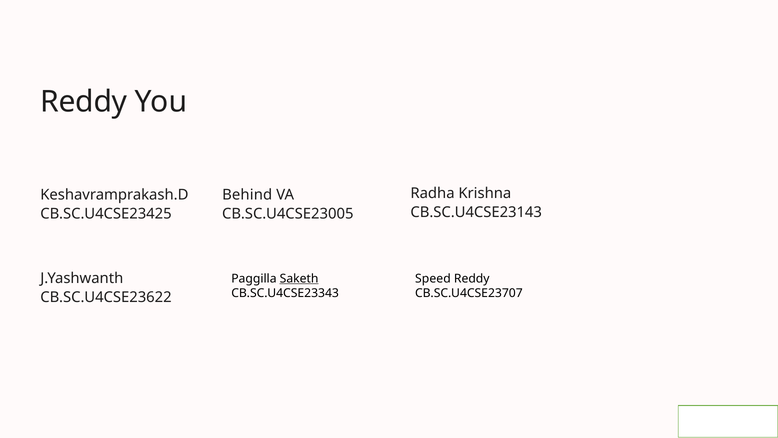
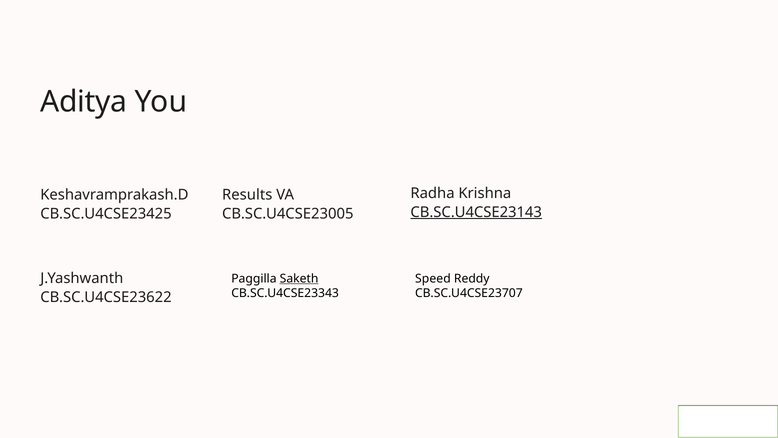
Reddy at (84, 102): Reddy -> Aditya
Behind: Behind -> Results
CB.SC.U4CSE23143 underline: none -> present
